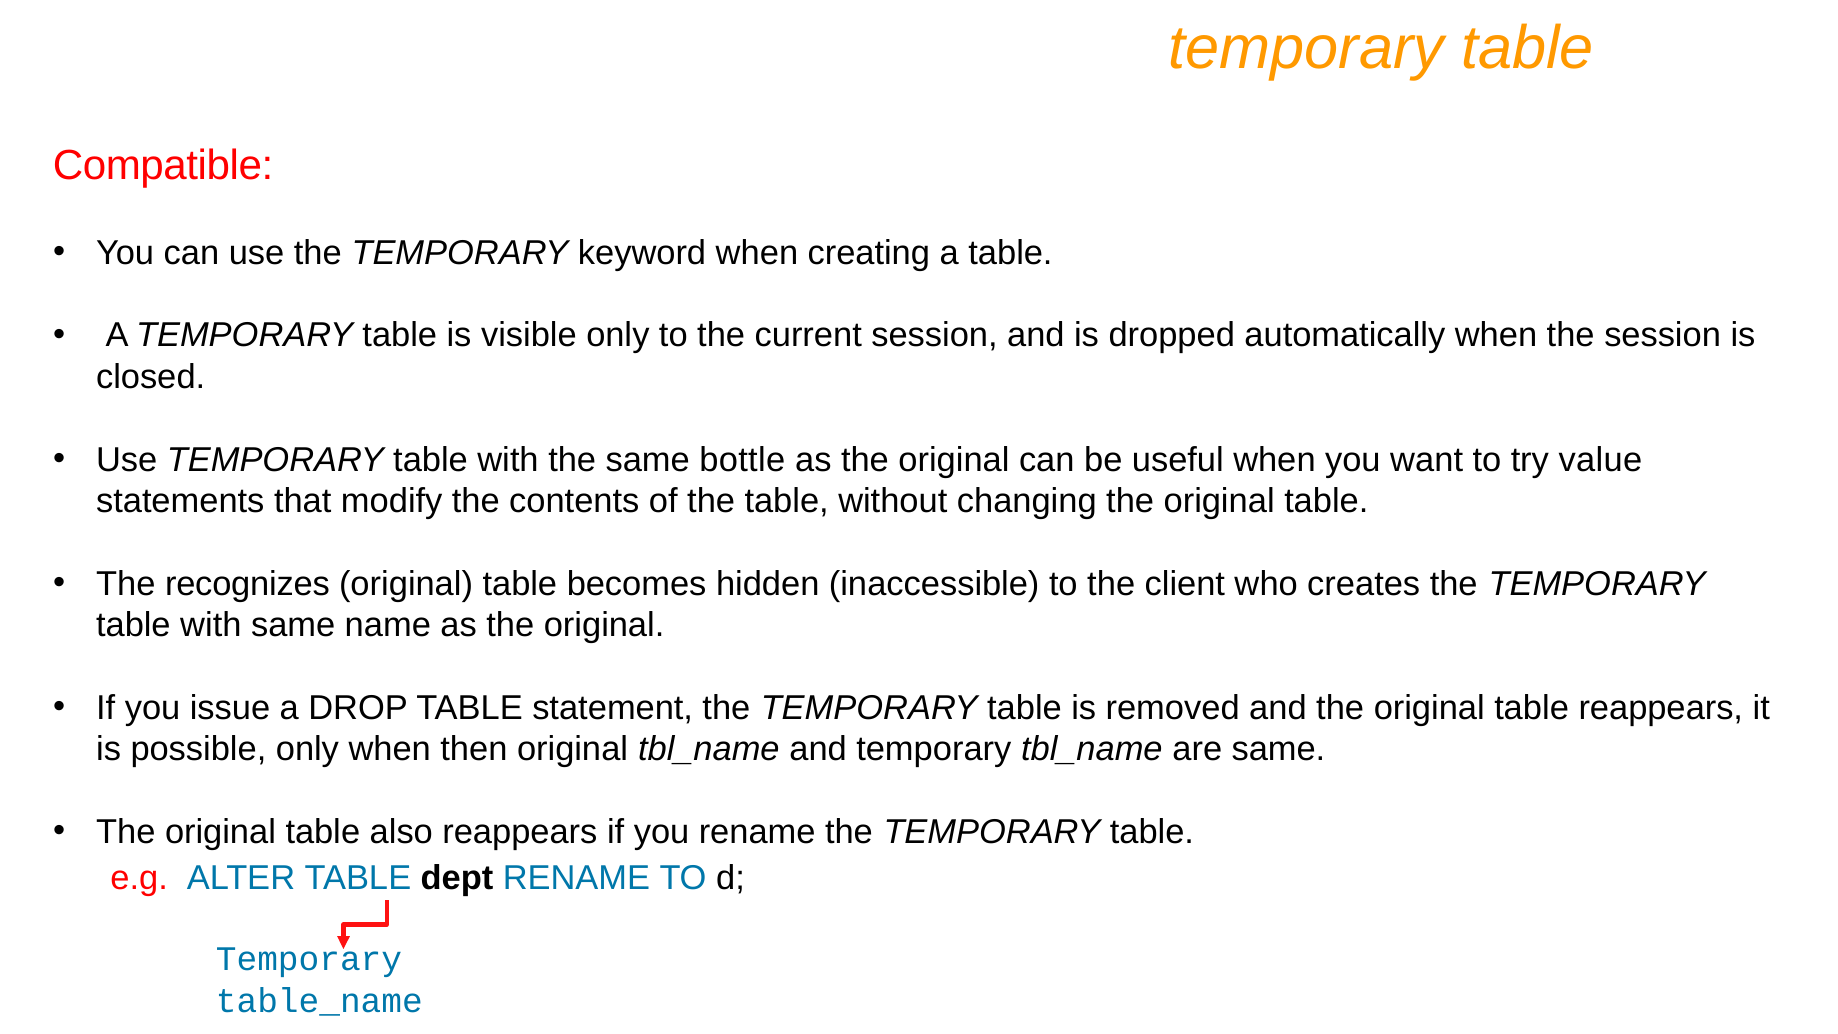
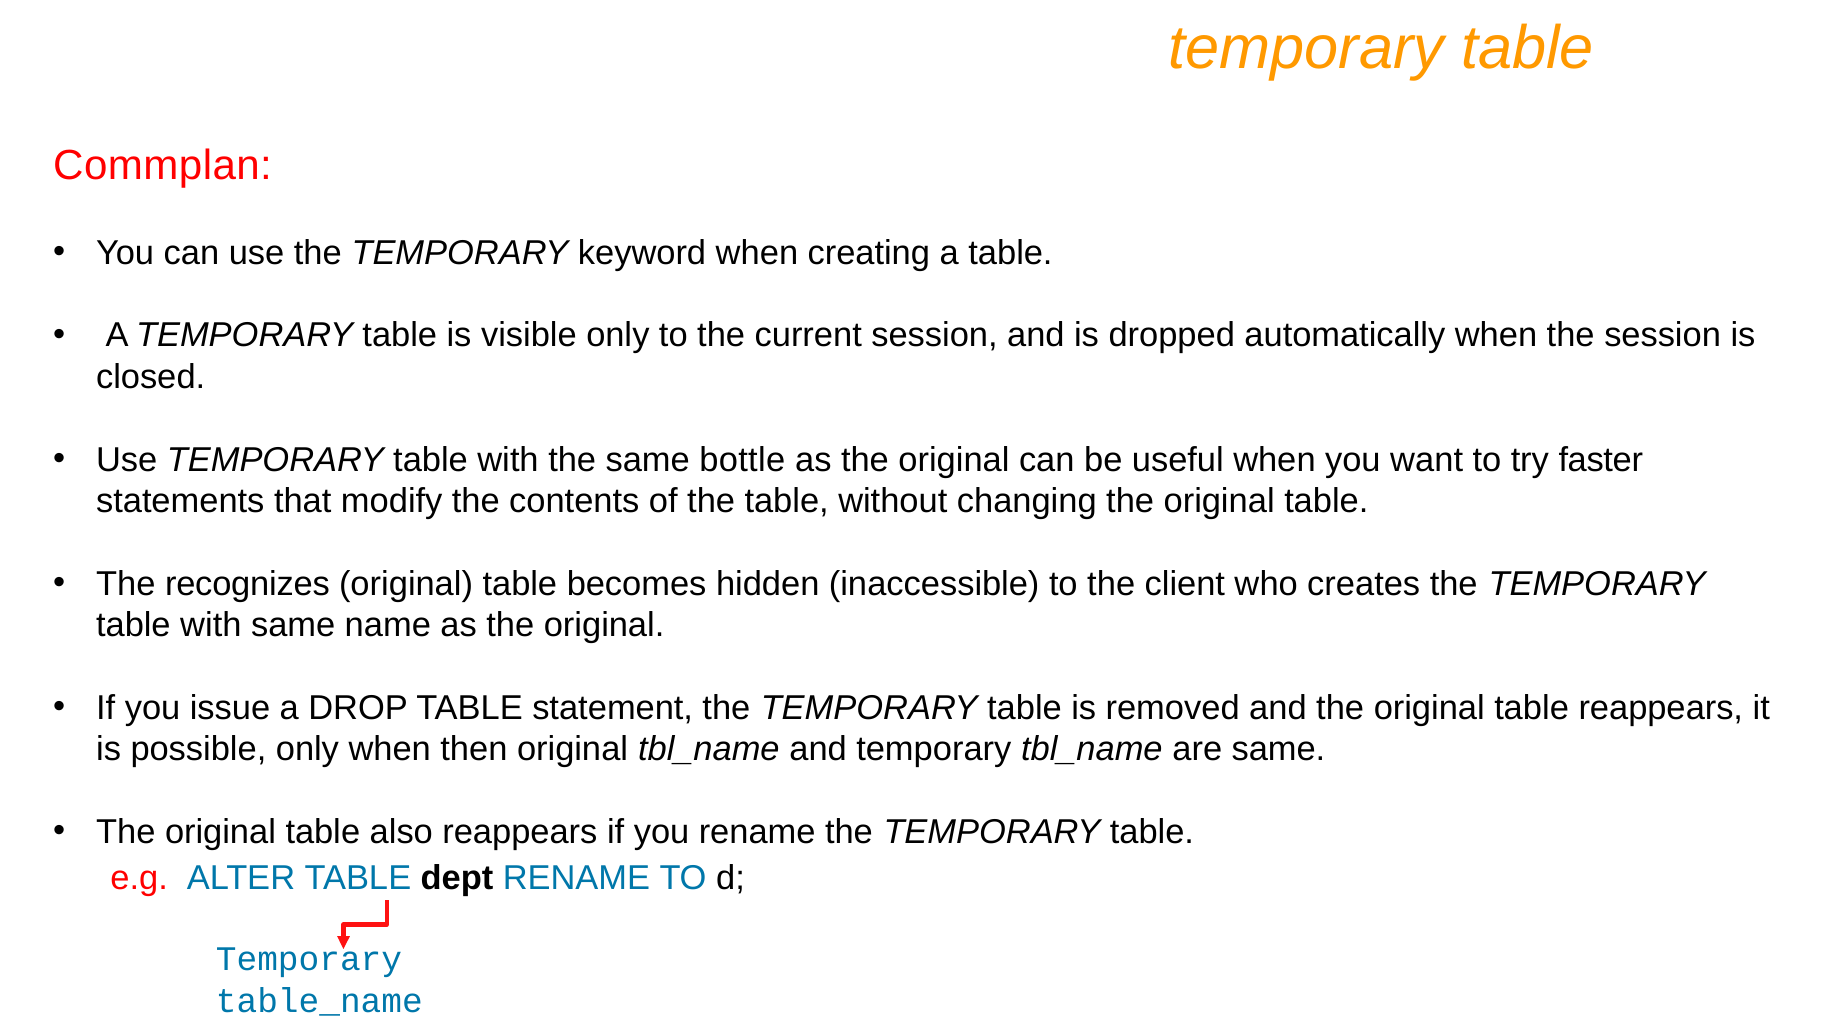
Compatible: Compatible -> Commplan
value: value -> faster
